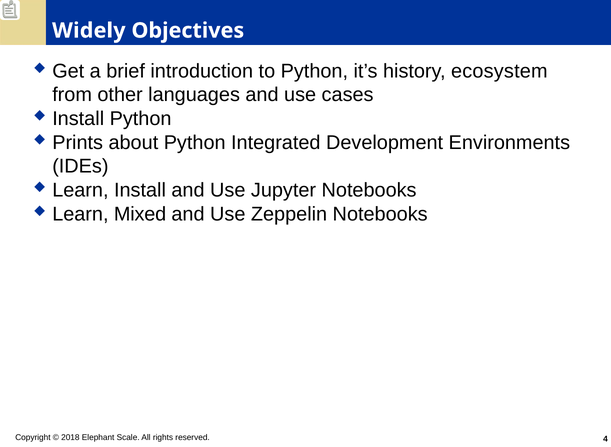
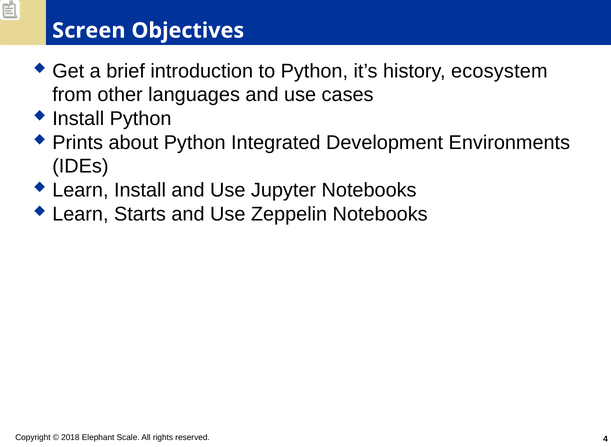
Widely: Widely -> Screen
Mixed: Mixed -> Starts
